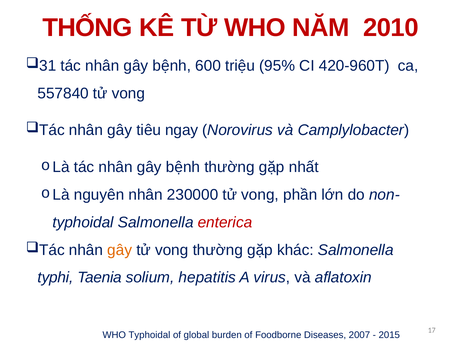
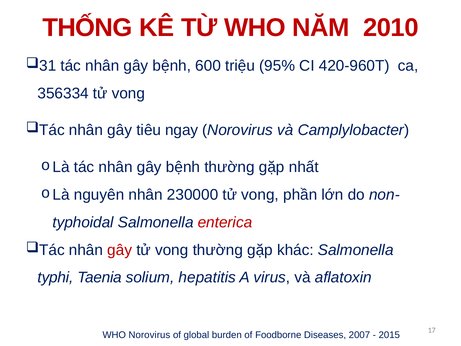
557840: 557840 -> 356334
gây at (120, 250) colour: orange -> red
WHO Typhoidal: Typhoidal -> Norovirus
